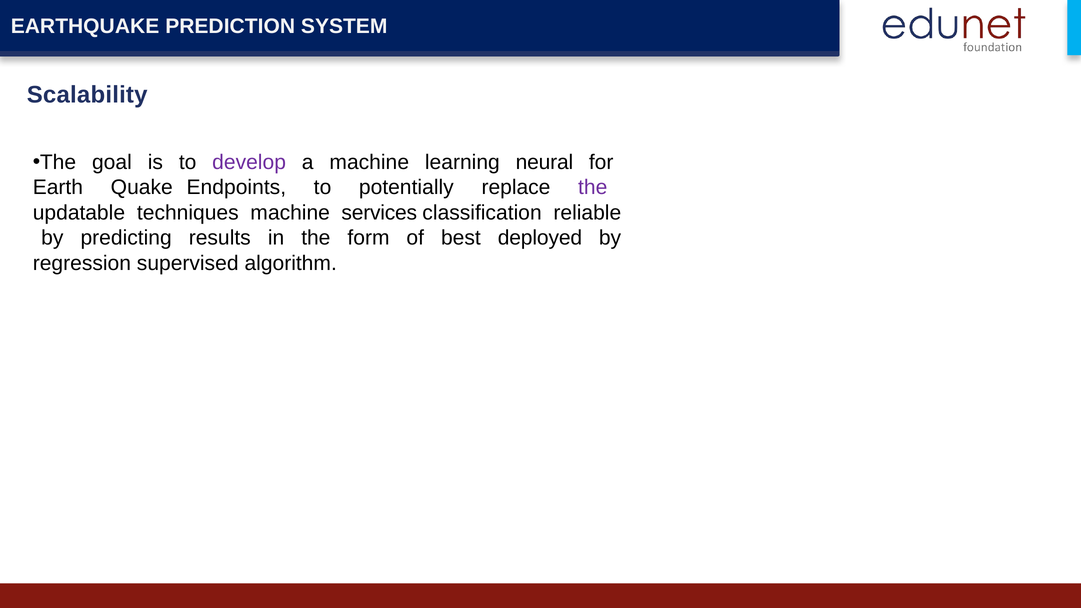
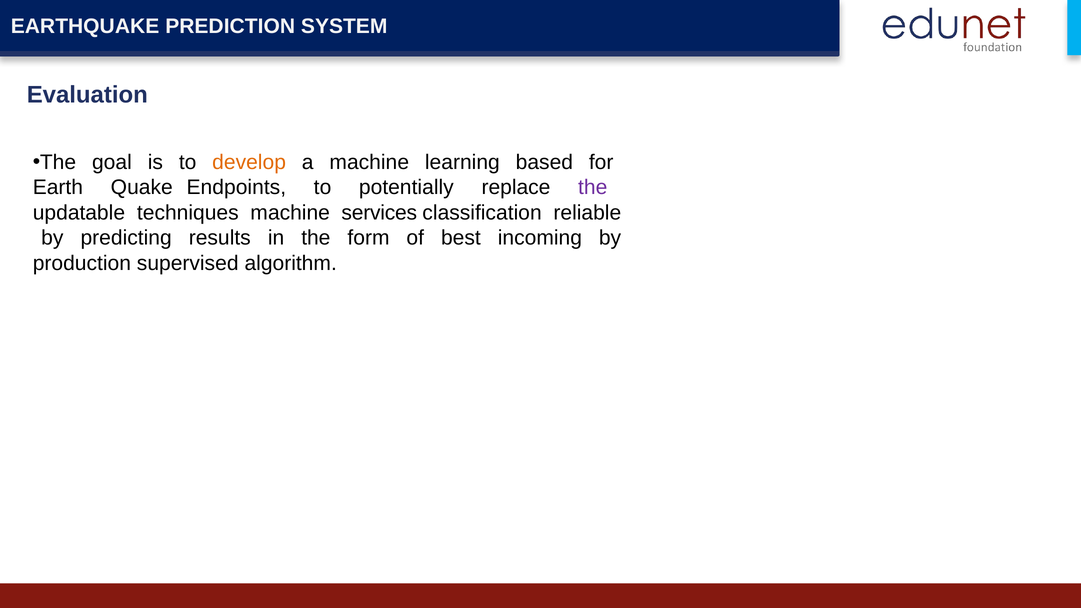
Scalability: Scalability -> Evaluation
develop colour: purple -> orange
neural: neural -> based
deployed: deployed -> incoming
regression: regression -> production
